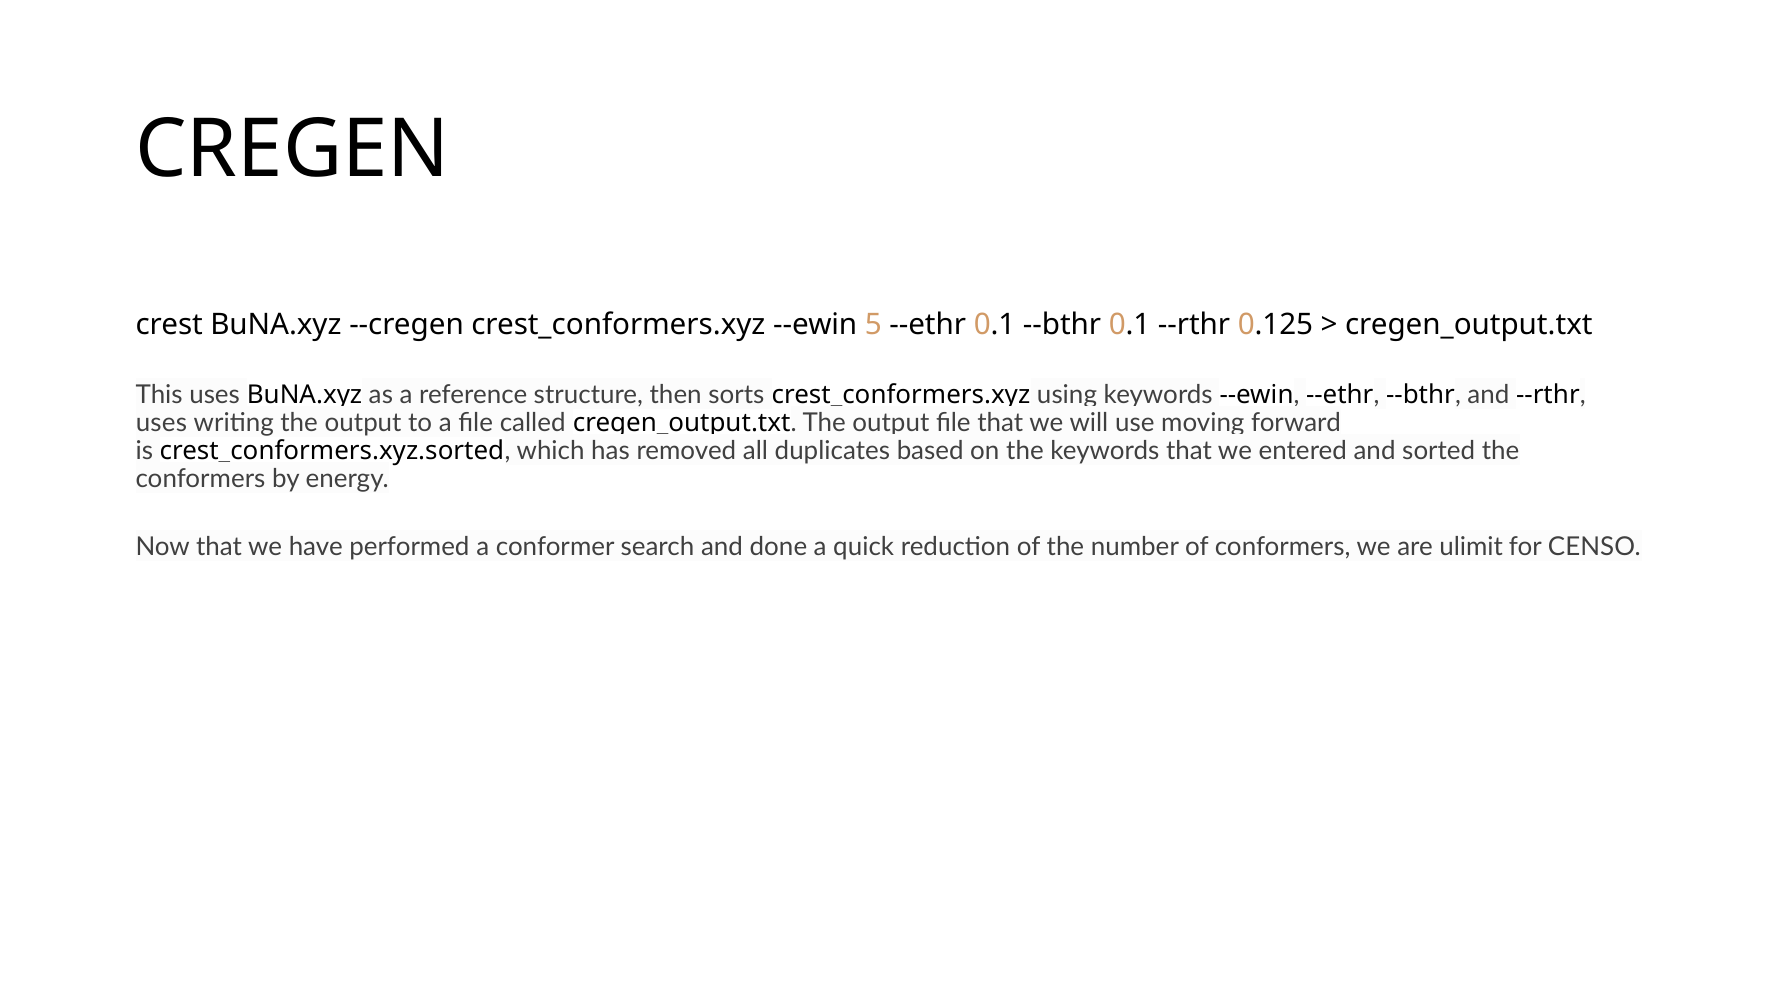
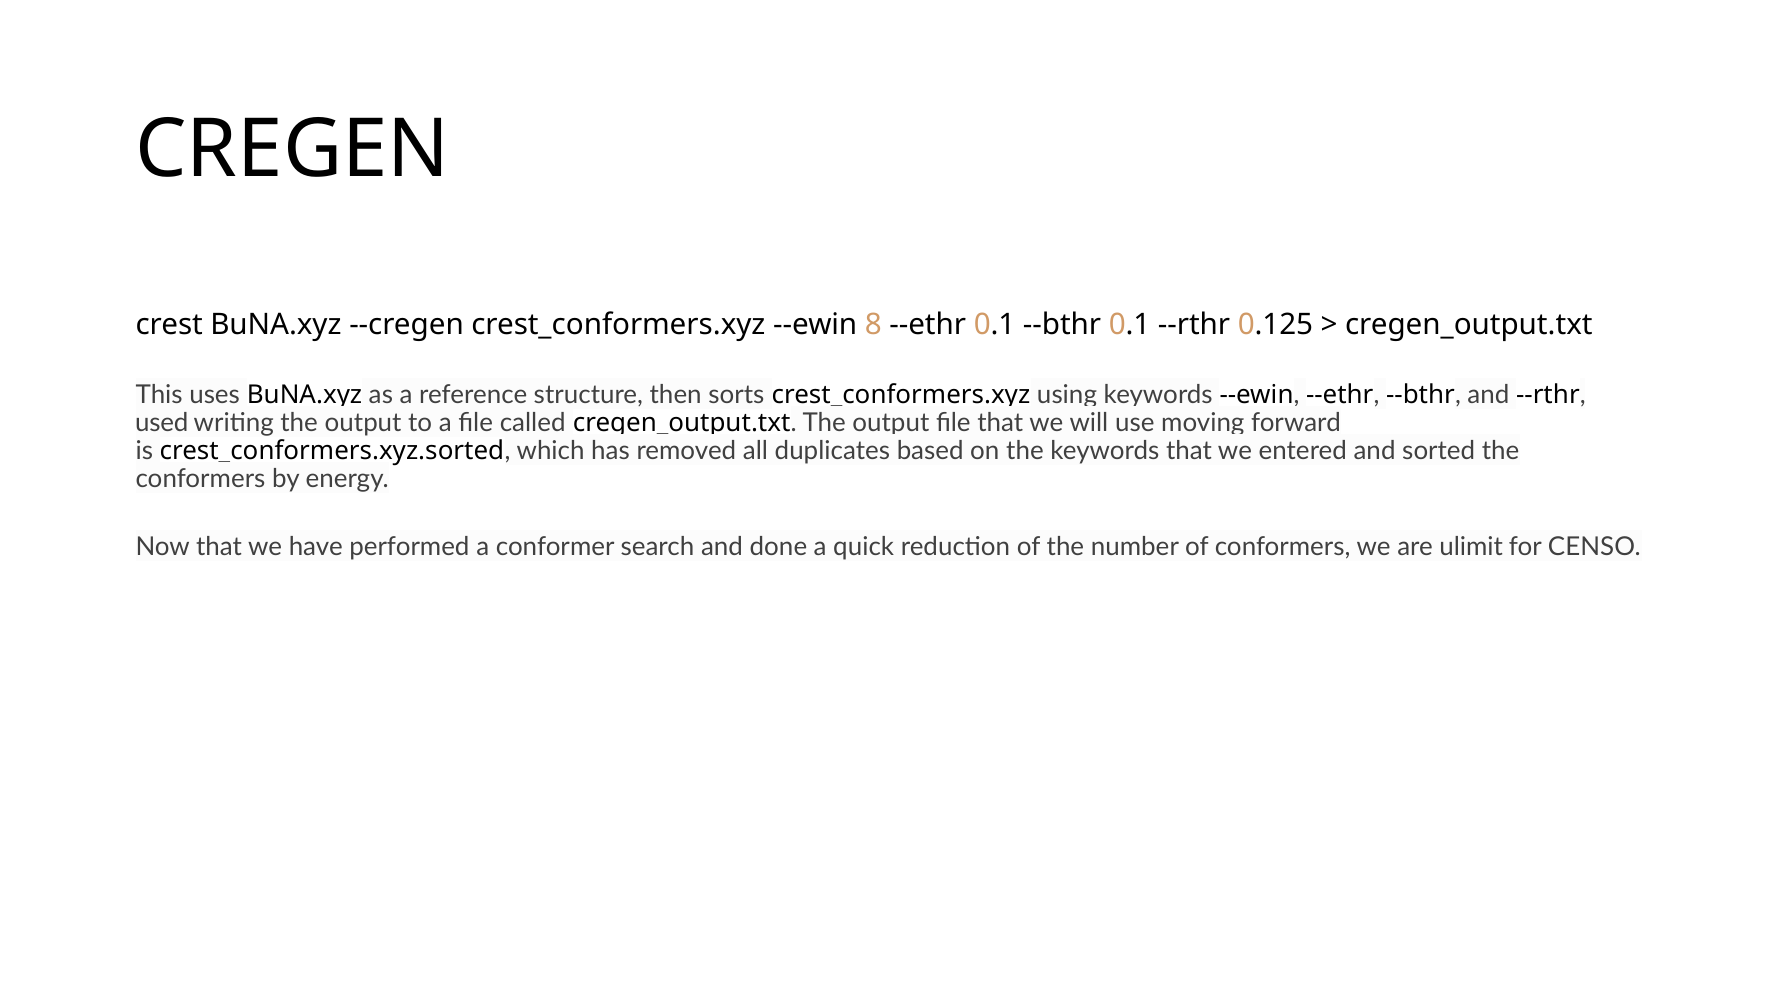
5: 5 -> 8
uses at (161, 423): uses -> used
